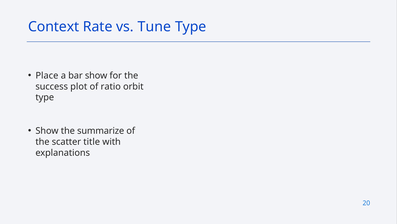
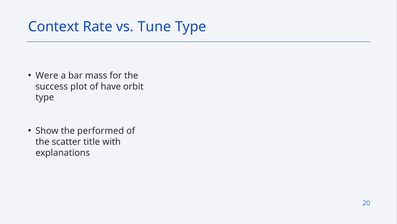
Place: Place -> Were
bar show: show -> mass
ratio: ratio -> have
summarize: summarize -> performed
